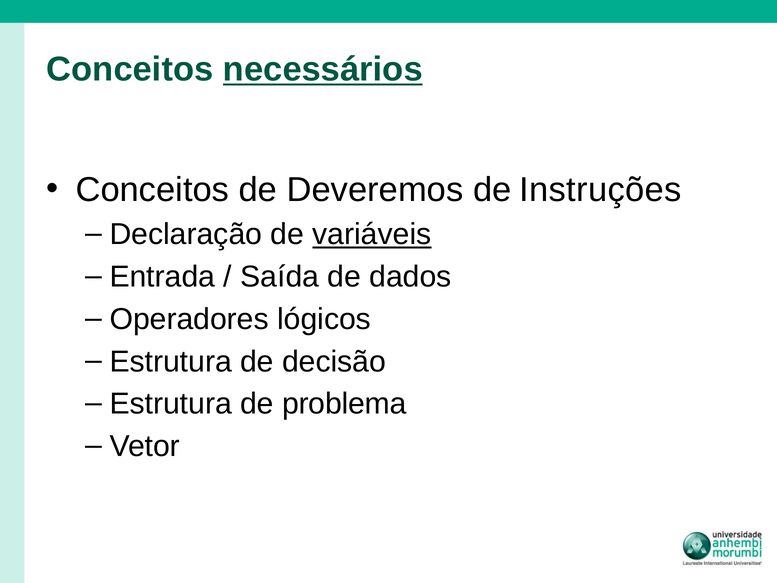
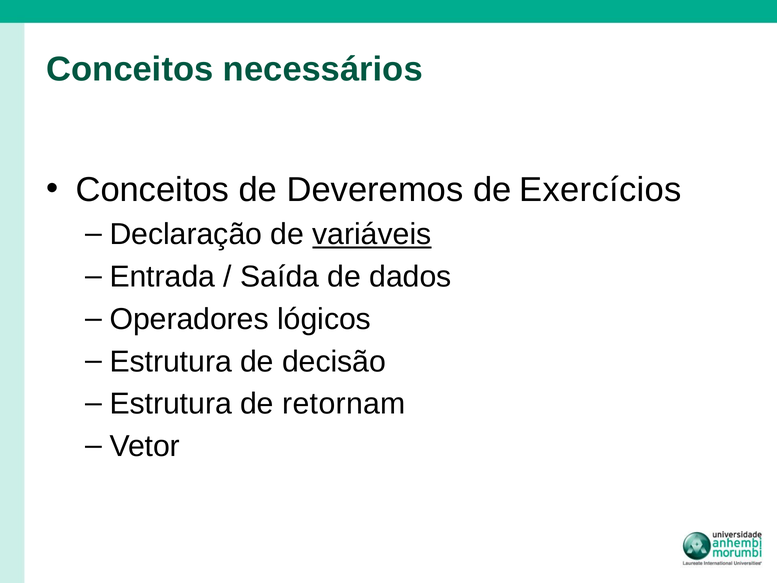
necessários underline: present -> none
Instruções: Instruções -> Exercícios
problema: problema -> retornam
